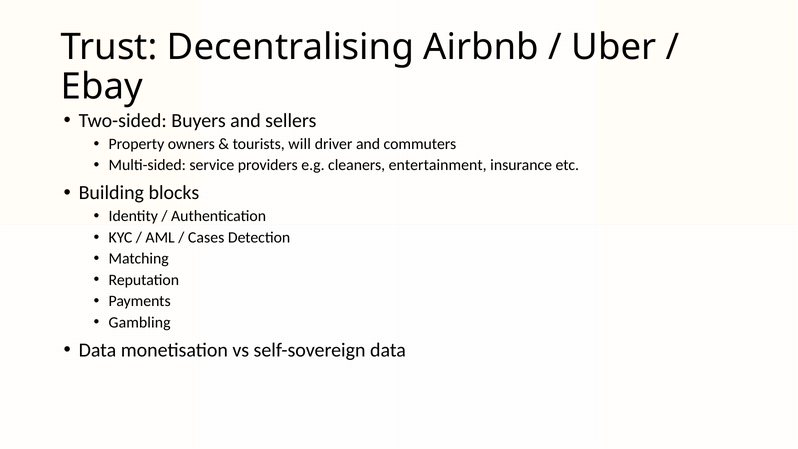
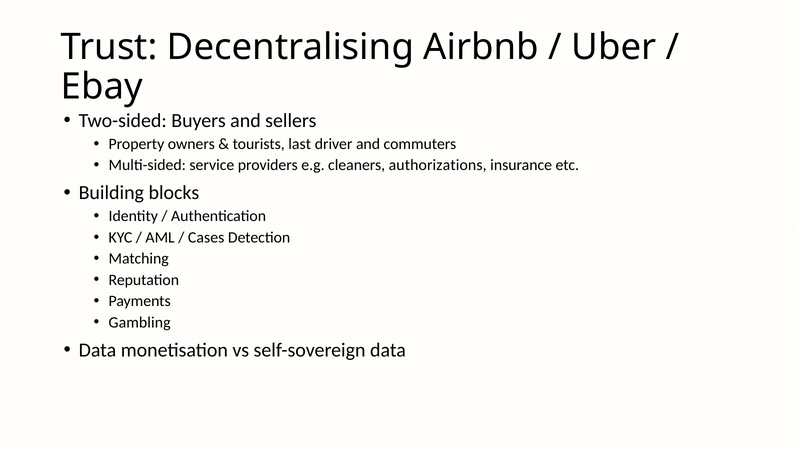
will: will -> last
entertainment: entertainment -> authorizations
